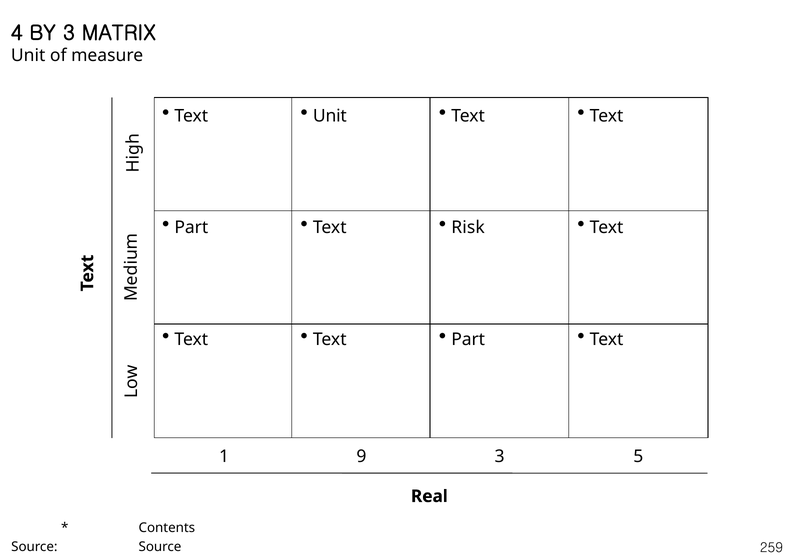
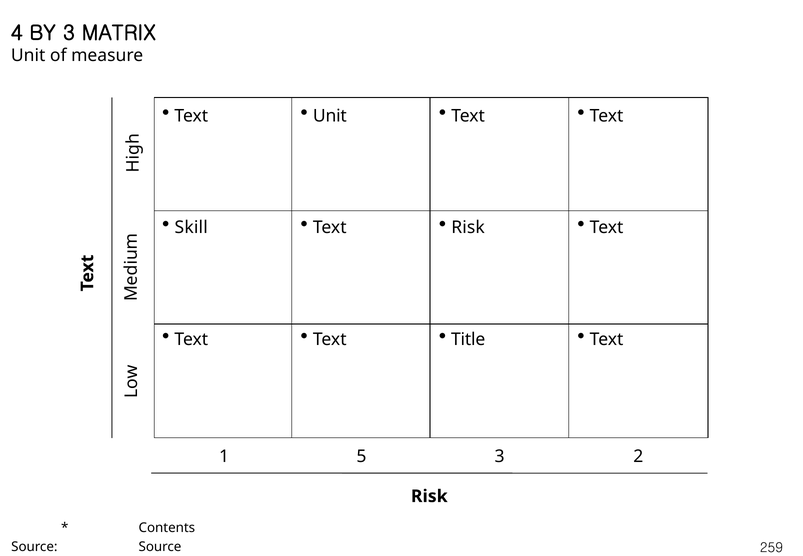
Part at (191, 227): Part -> Skill
Part at (468, 339): Part -> Title
9: 9 -> 5
5: 5 -> 2
Real at (429, 496): Real -> Risk
